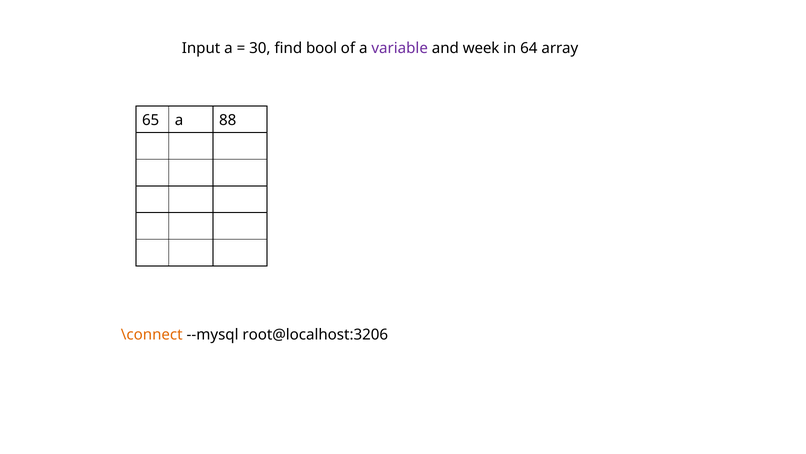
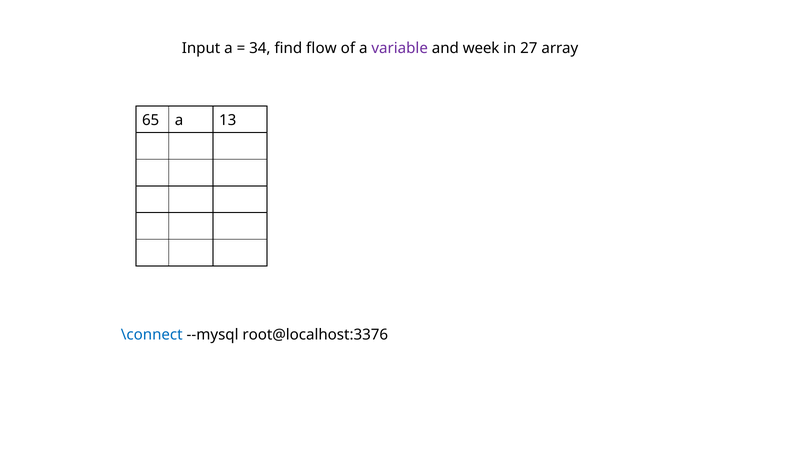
30: 30 -> 34
bool: bool -> flow
64: 64 -> 27
88: 88 -> 13
\connect colour: orange -> blue
root@localhost:3206: root@localhost:3206 -> root@localhost:3376
